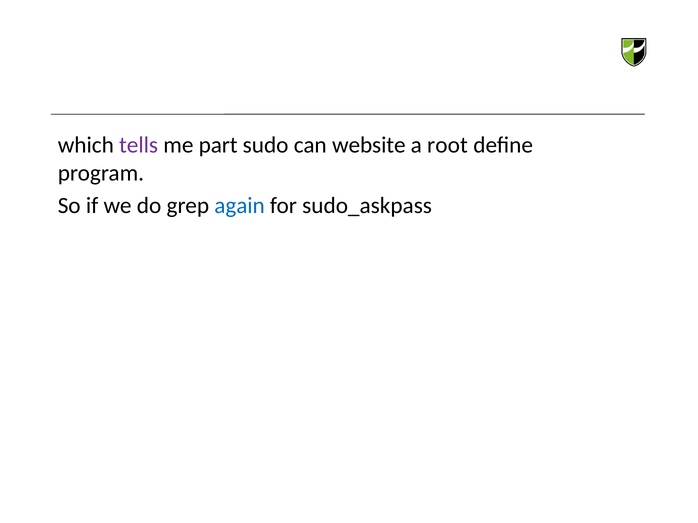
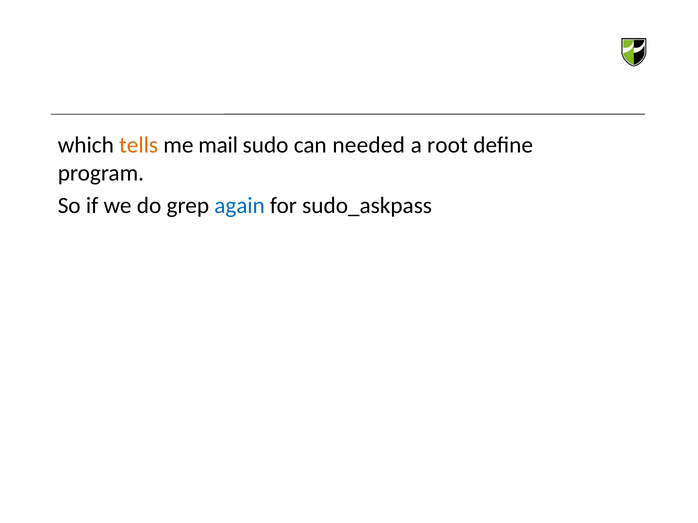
tells colour: purple -> orange
part: part -> mail
website: website -> needed
